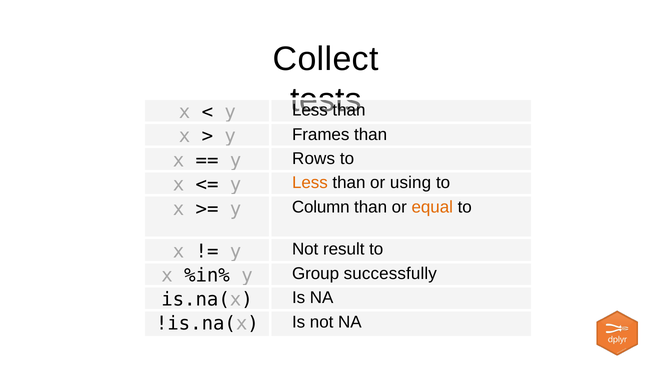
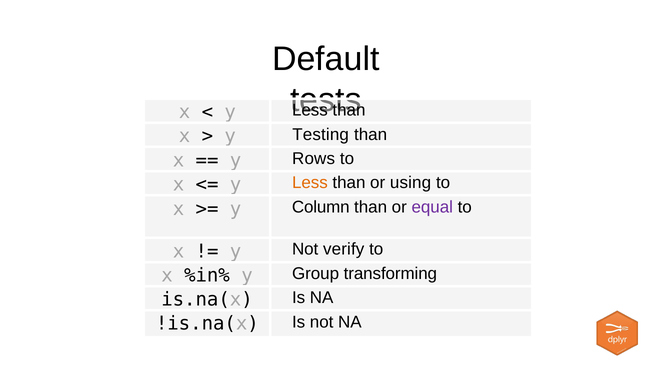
Collect: Collect -> Default
Frames: Frames -> Testing
equal colour: orange -> purple
result: result -> verify
successfully: successfully -> transforming
